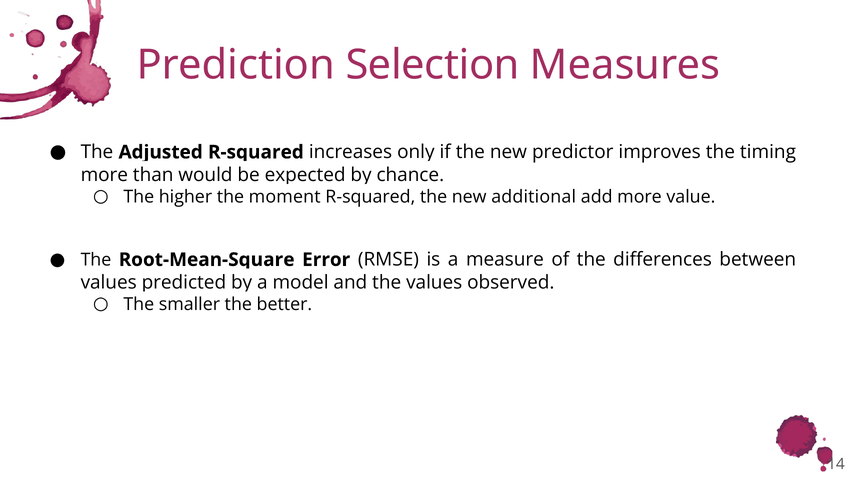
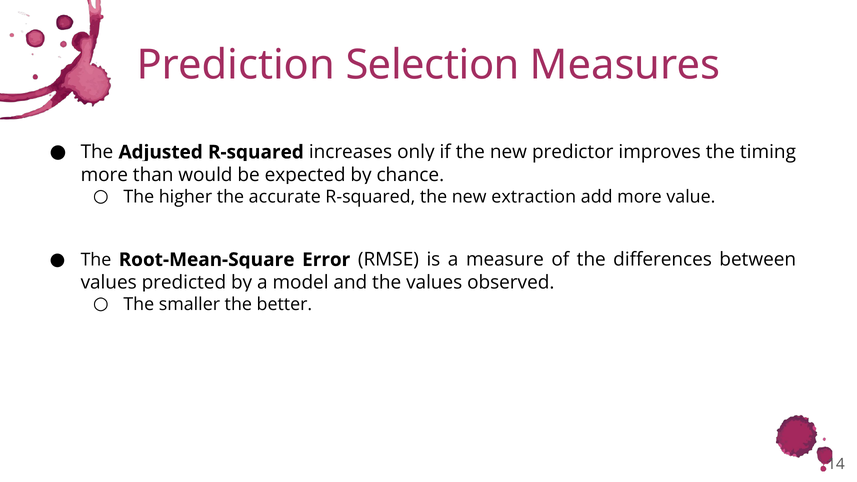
moment: moment -> accurate
additional: additional -> extraction
